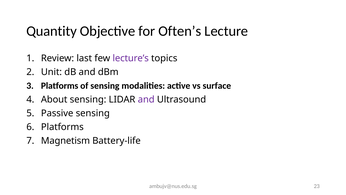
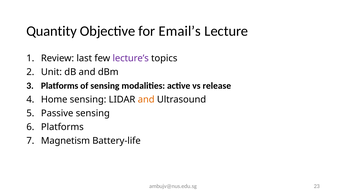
Often’s: Often’s -> Email’s
surface: surface -> release
About: About -> Home
and at (146, 99) colour: purple -> orange
